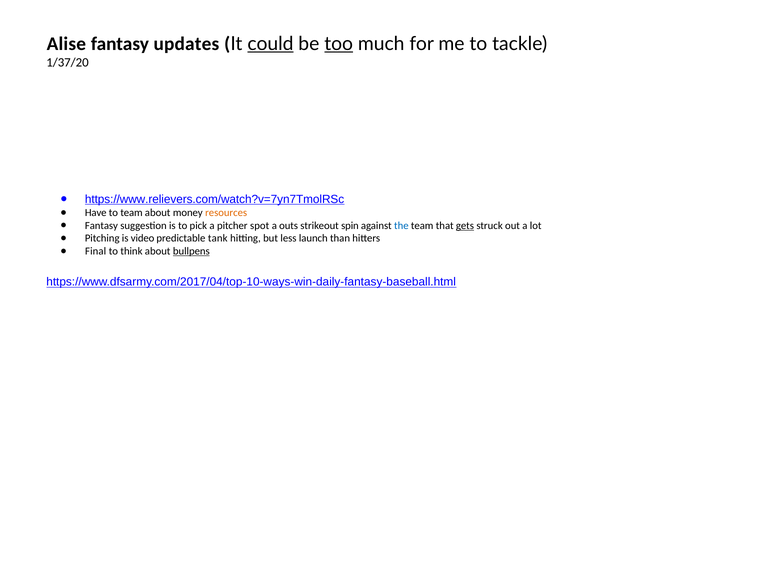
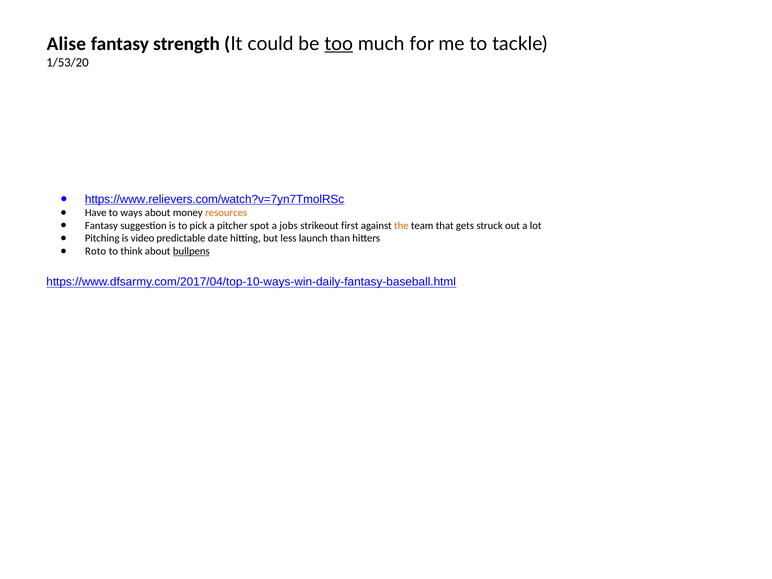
updates: updates -> strength
could underline: present -> none
1/37/20: 1/37/20 -> 1/53/20
to team: team -> ways
outs: outs -> jobs
spin: spin -> first
the colour: blue -> orange
gets underline: present -> none
tank: tank -> date
Final: Final -> Roto
